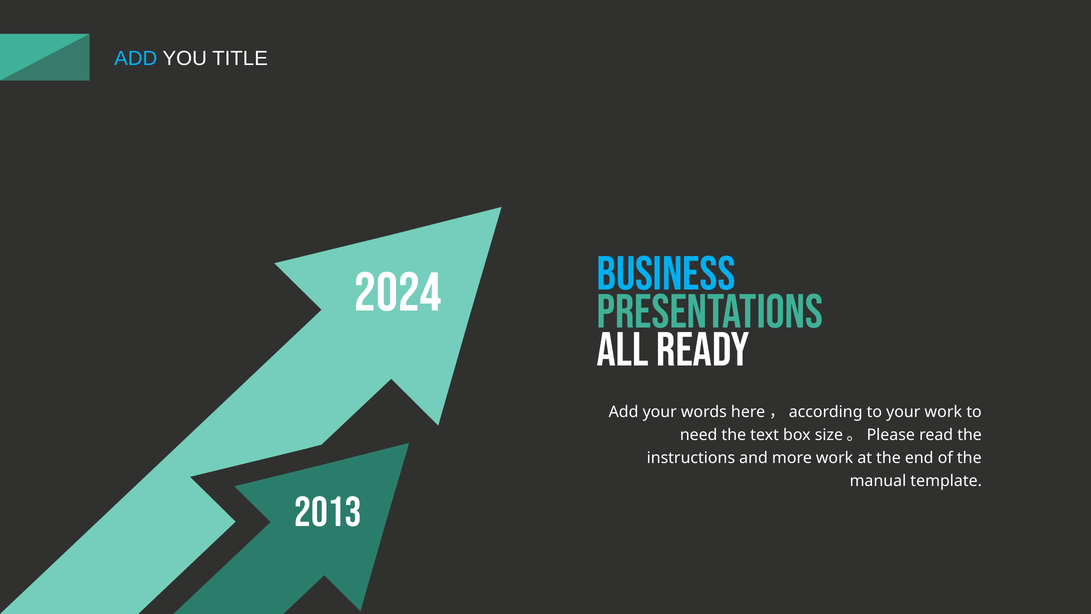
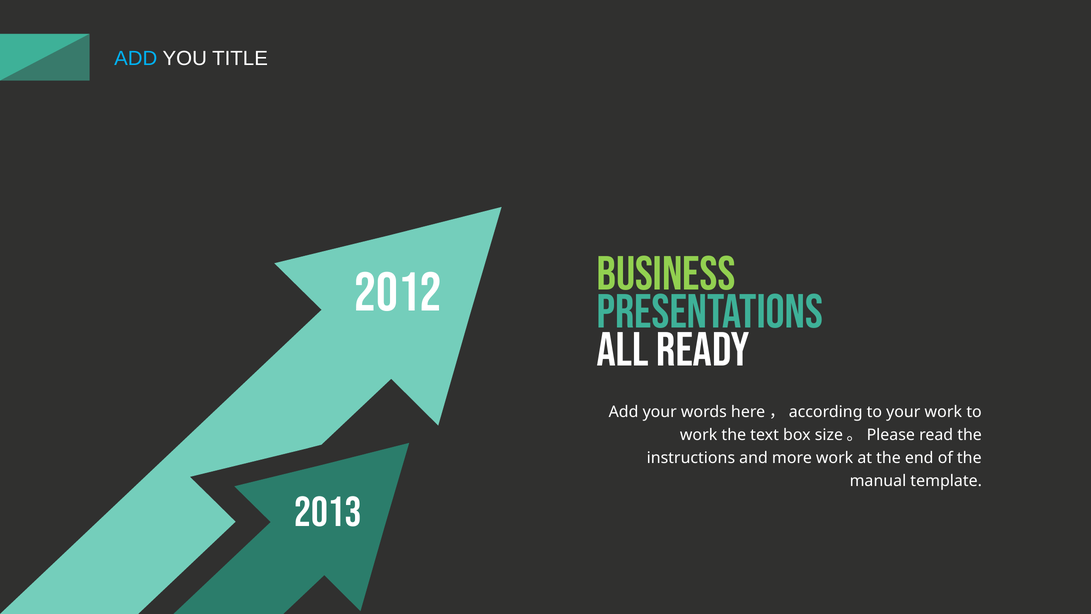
Business colour: light blue -> light green
2024: 2024 -> 2012
need at (699, 435): need -> work
